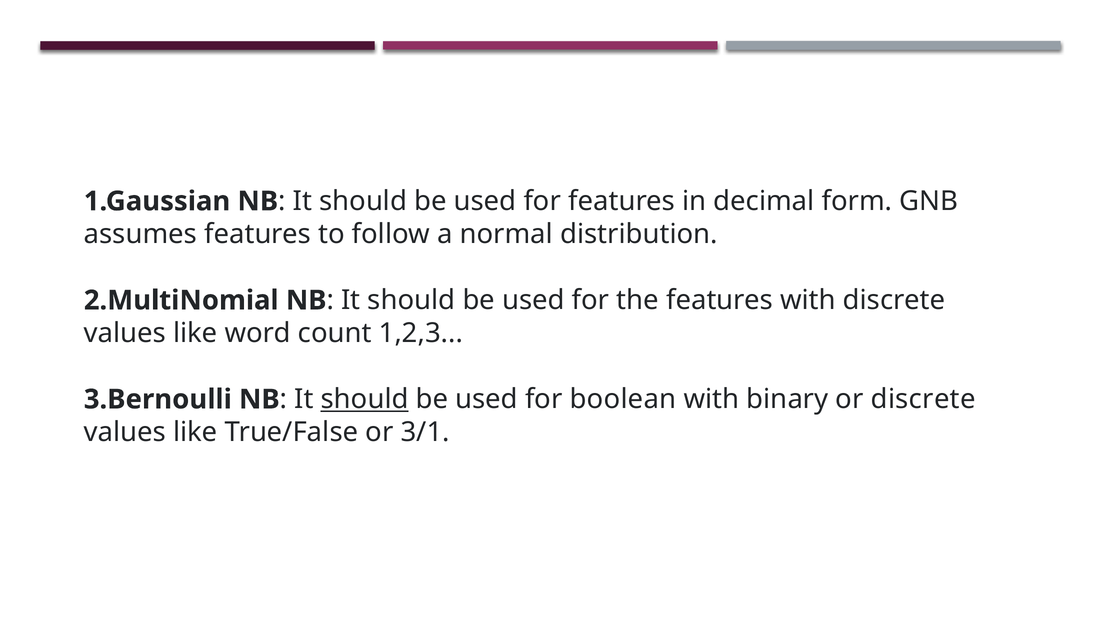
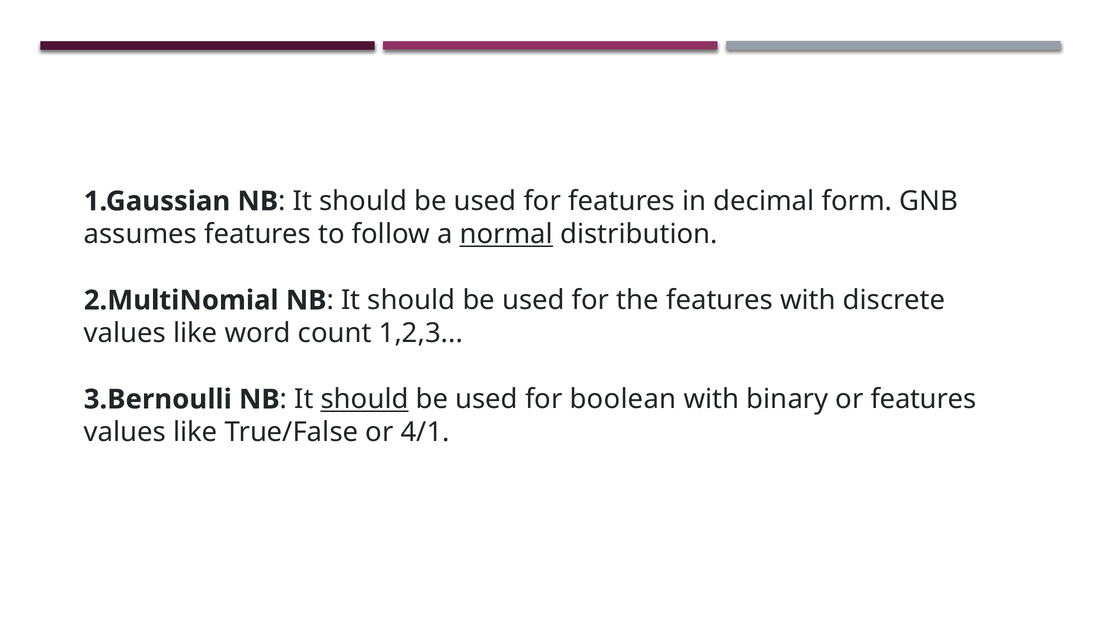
normal underline: none -> present
or discrete: discrete -> features
3/1: 3/1 -> 4/1
